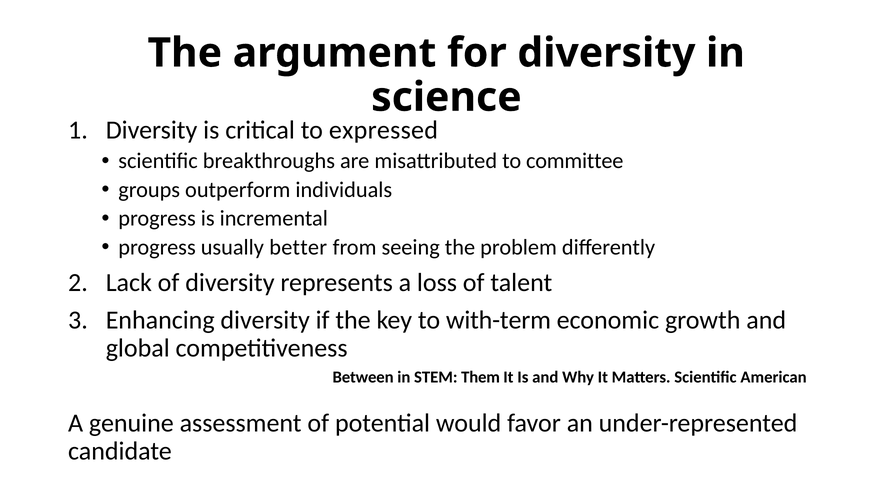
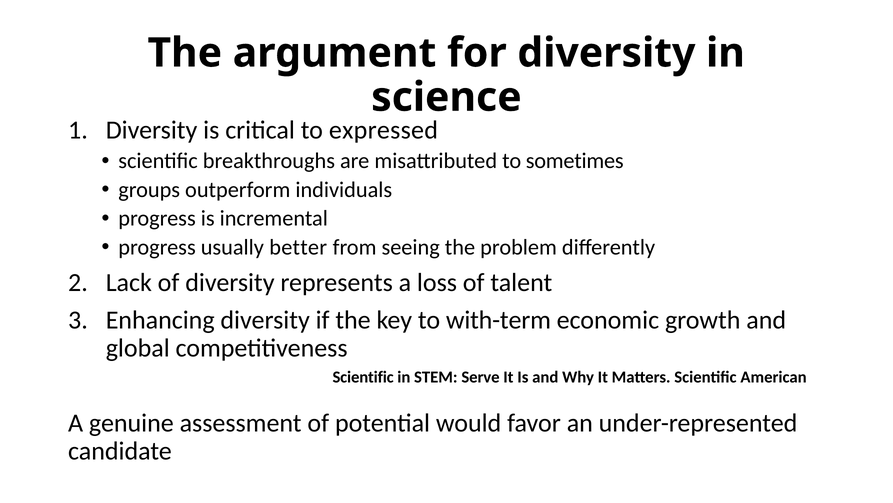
committee: committee -> sometimes
Between at (363, 377): Between -> Scientific
Them: Them -> Serve
